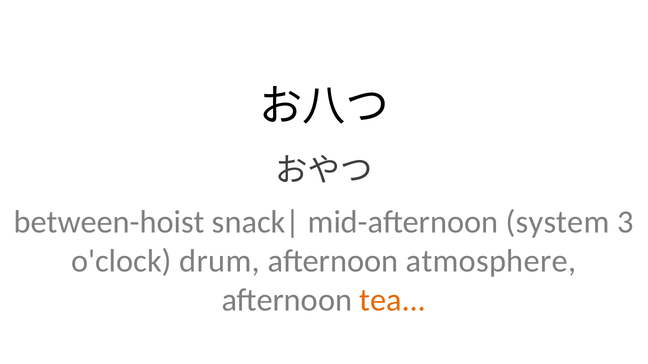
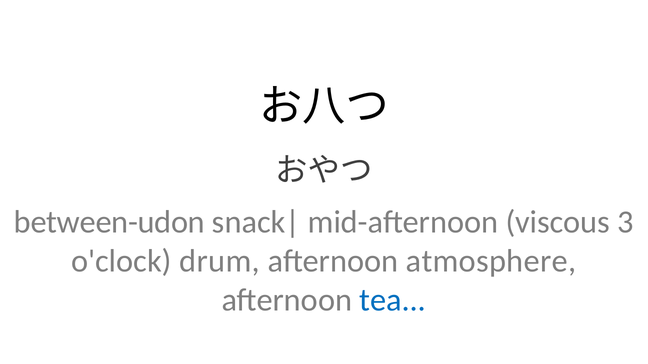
between-hoist: between-hoist -> between-udon
system: system -> viscous
tea colour: orange -> blue
